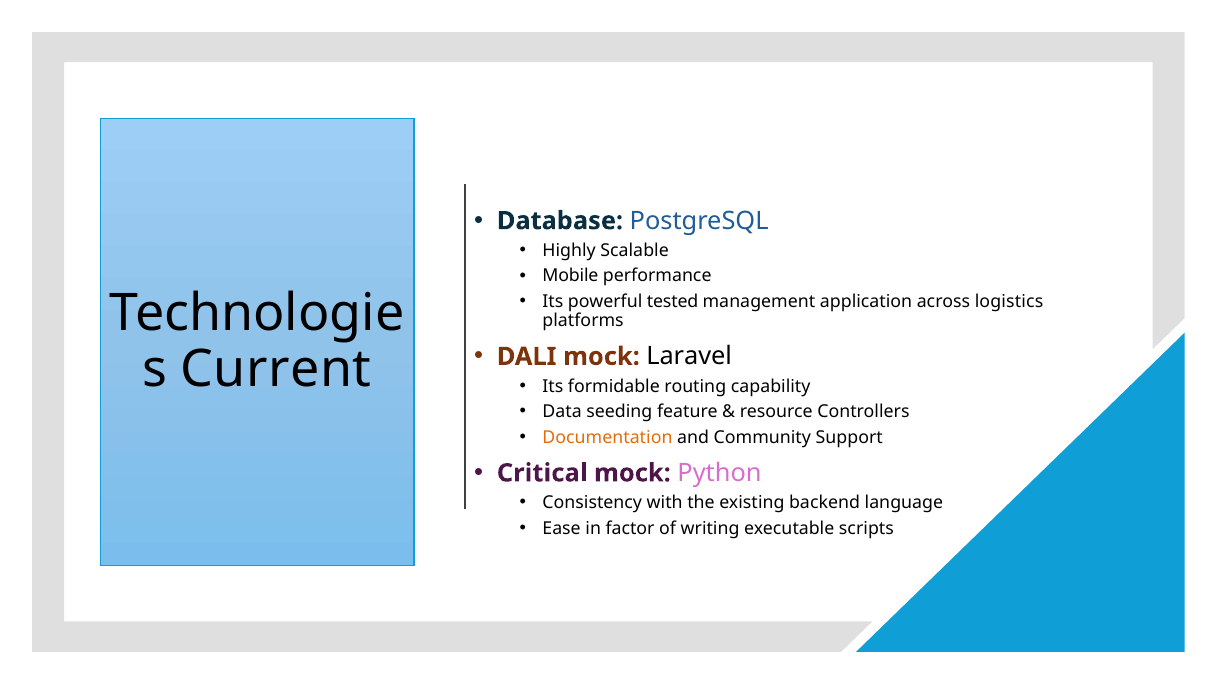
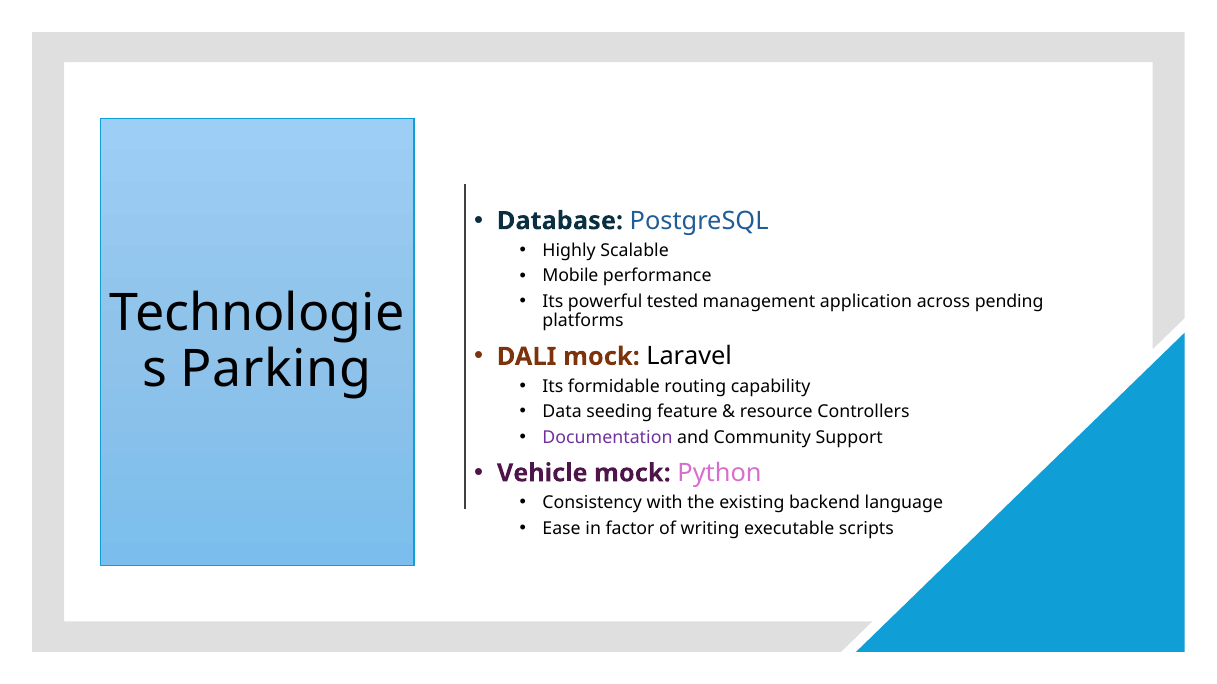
logistics: logistics -> pending
Current: Current -> Parking
Documentation colour: orange -> purple
Critical: Critical -> Vehicle
